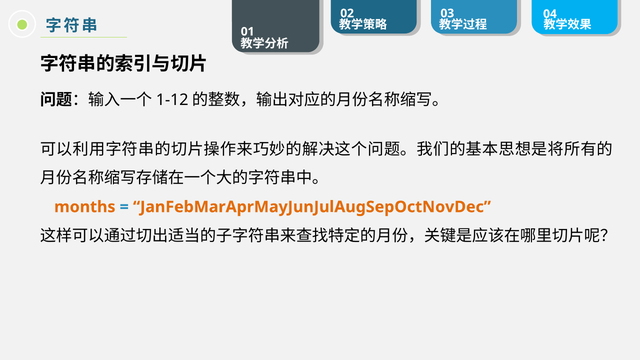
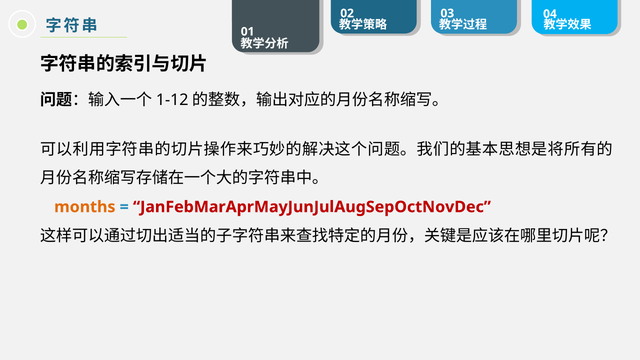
JanFebMarAprMayJunJulAugSepOctNovDec colour: orange -> red
